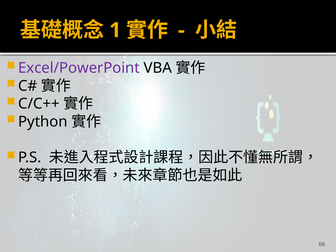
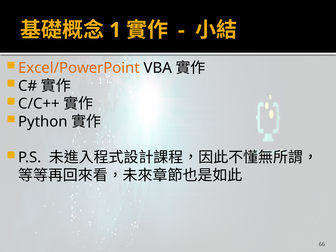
Excel/PowerPoint colour: purple -> orange
